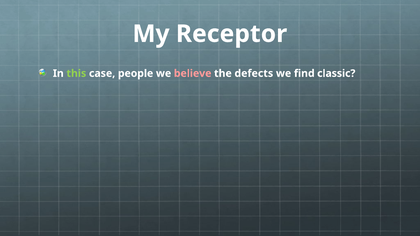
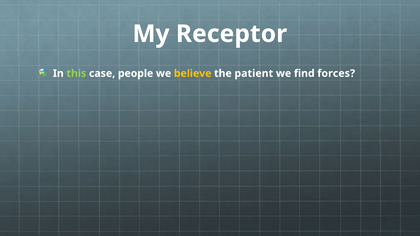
believe colour: pink -> yellow
defects: defects -> patient
classic: classic -> forces
